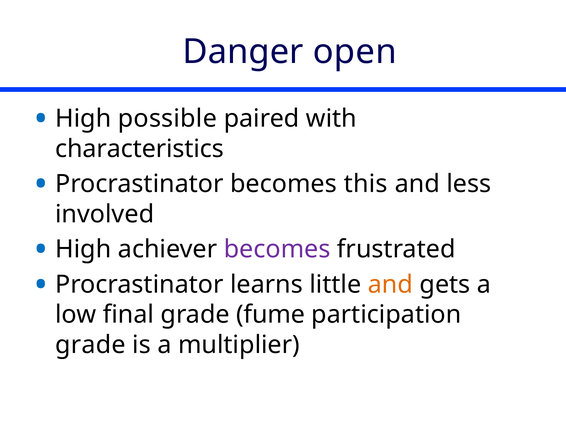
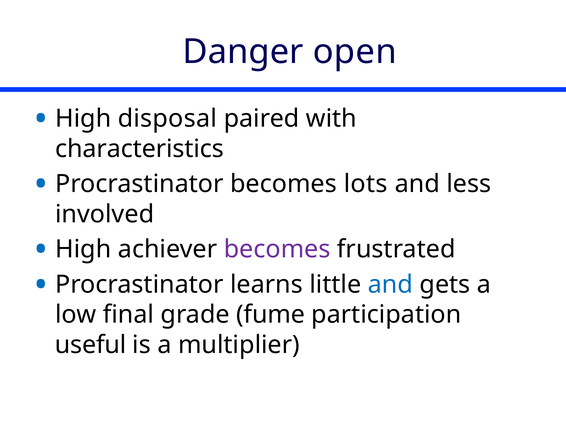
possible: possible -> disposal
this: this -> lots
and at (390, 285) colour: orange -> blue
grade at (90, 345): grade -> useful
